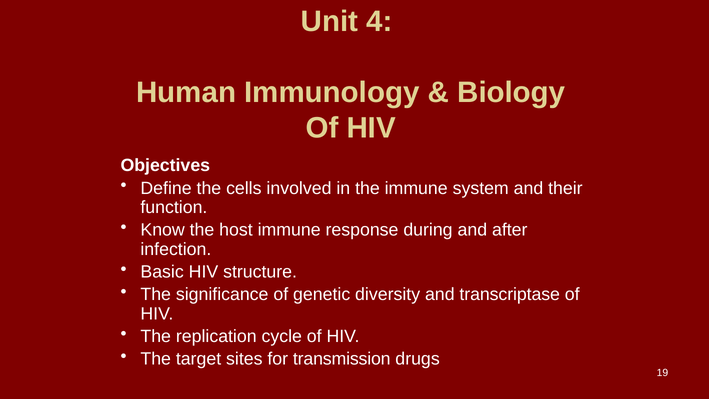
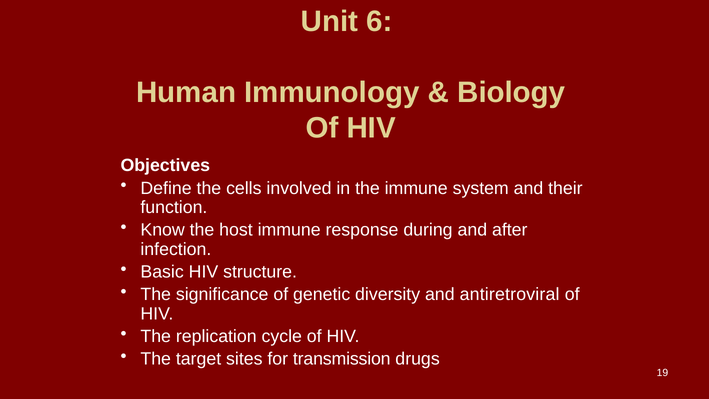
4: 4 -> 6
transcriptase: transcriptase -> antiretroviral
